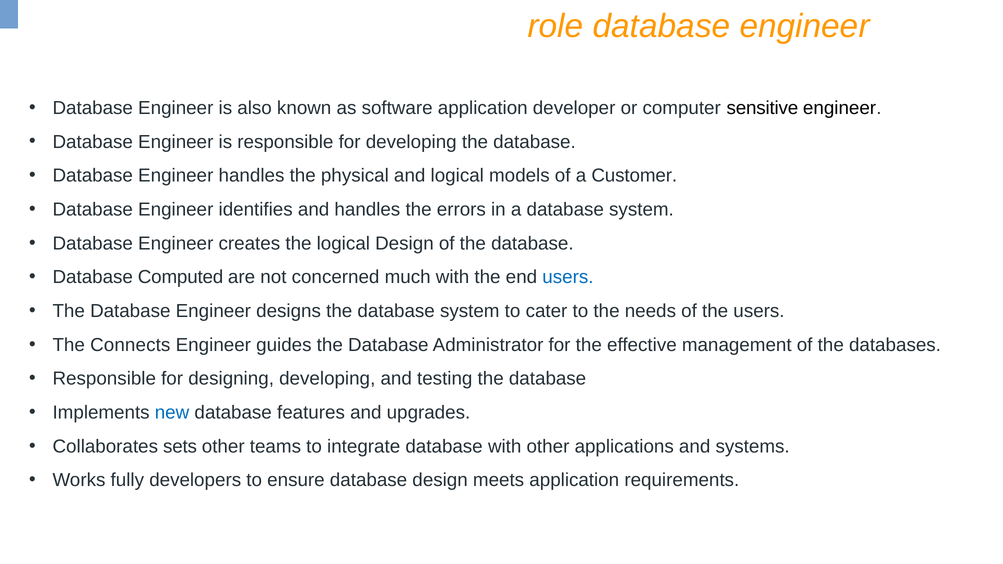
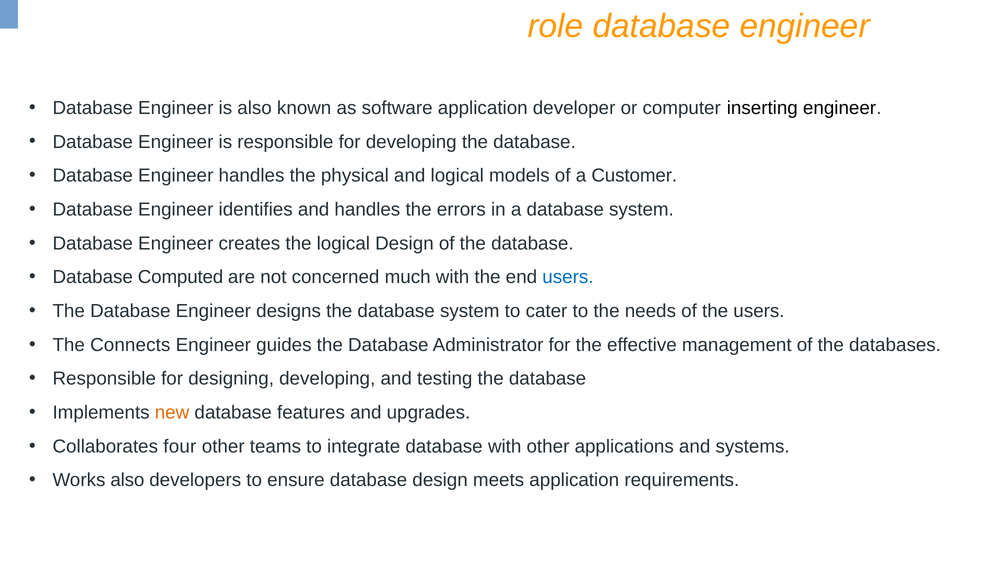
sensitive: sensitive -> inserting
new colour: blue -> orange
sets: sets -> four
Works fully: fully -> also
